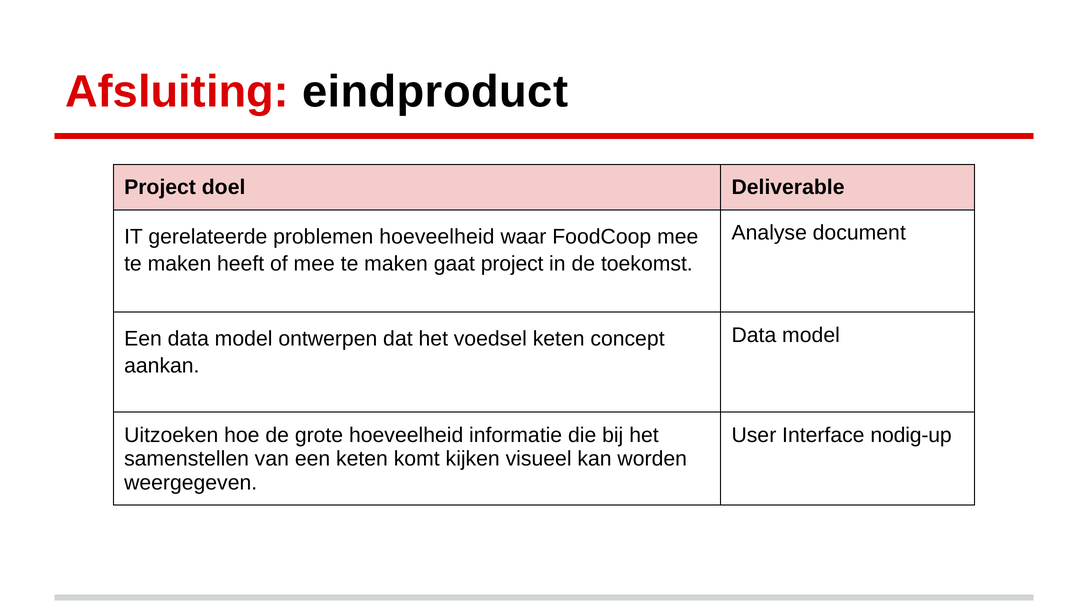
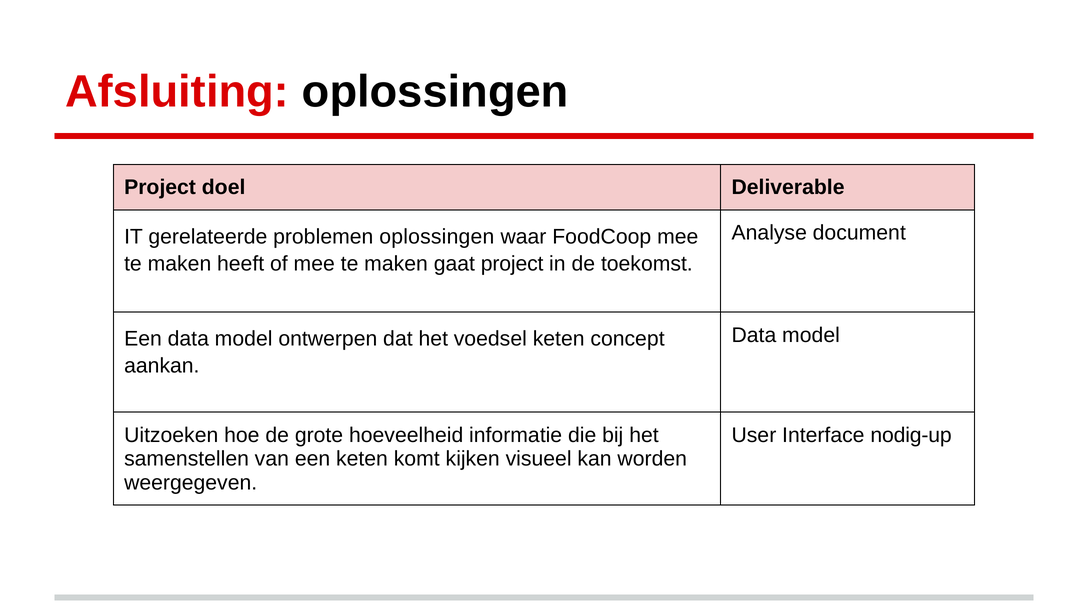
Afsluiting eindproduct: eindproduct -> oplossingen
problemen hoeveelheid: hoeveelheid -> oplossingen
